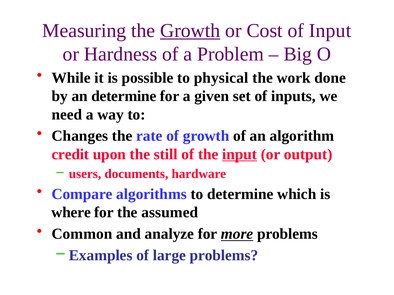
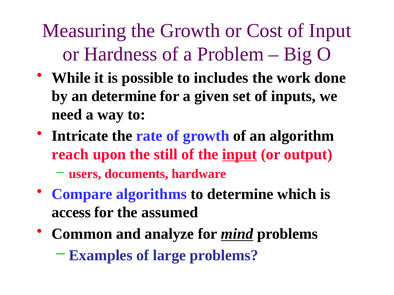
Growth at (190, 31) underline: present -> none
physical: physical -> includes
Changes: Changes -> Intricate
credit: credit -> reach
where: where -> access
more: more -> mind
